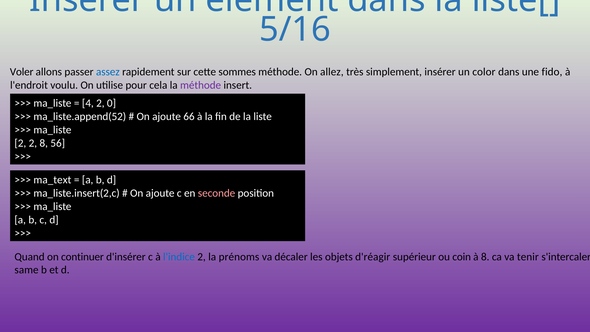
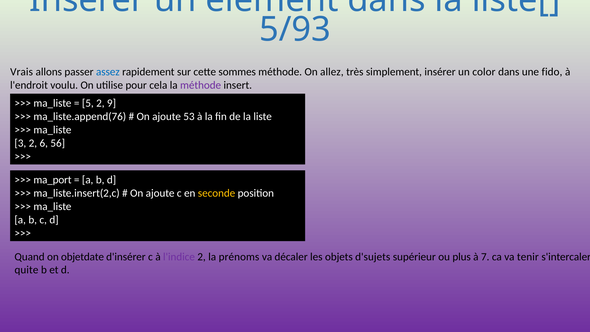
5/16: 5/16 -> 5/93
Voler: Voler -> Vrais
4: 4 -> 5
0: 0 -> 9
ma_liste.append(52: ma_liste.append(52 -> ma_liste.append(76
66: 66 -> 53
2 at (20, 143): 2 -> 3
2 8: 8 -> 6
ma_text: ma_text -> ma_port
seconde colour: pink -> yellow
continuer: continuer -> objetdate
l'indice colour: blue -> purple
d'réagir: d'réagir -> d'sujets
coin: coin -> plus
à 8: 8 -> 7
same: same -> quite
